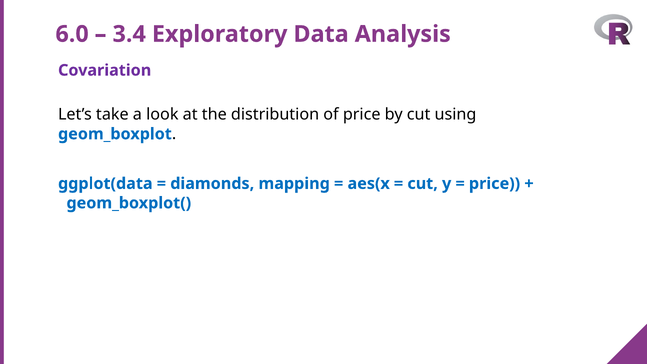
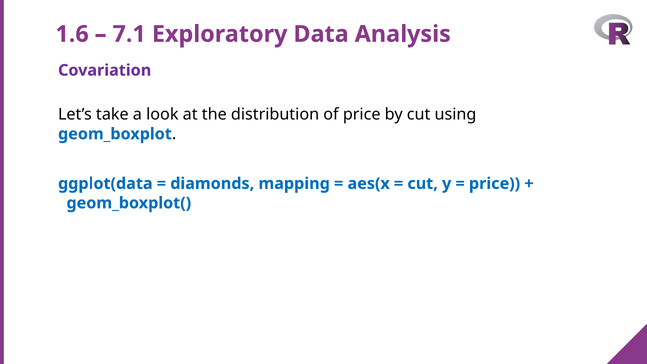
6.0: 6.0 -> 1.6
3.4: 3.4 -> 7.1
